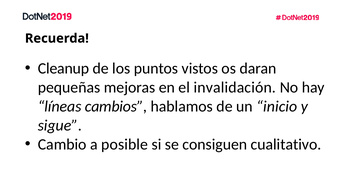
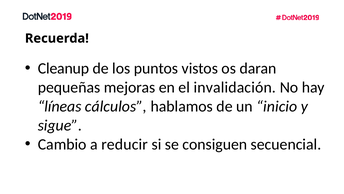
cambios: cambios -> cálculos
posible: posible -> reducir
cualitativo: cualitativo -> secuencial
